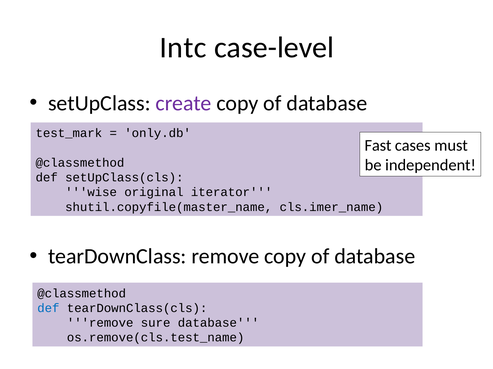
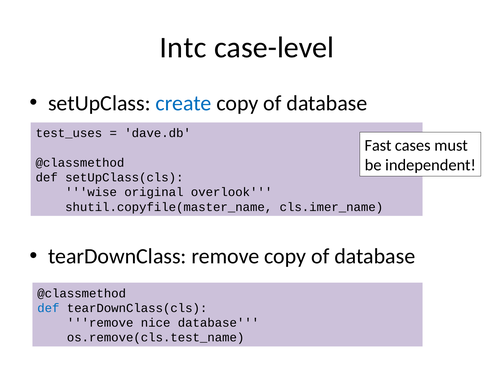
create colour: purple -> blue
test_mark: test_mark -> test_uses
only.db: only.db -> dave.db
iterator: iterator -> overlook
sure: sure -> nice
